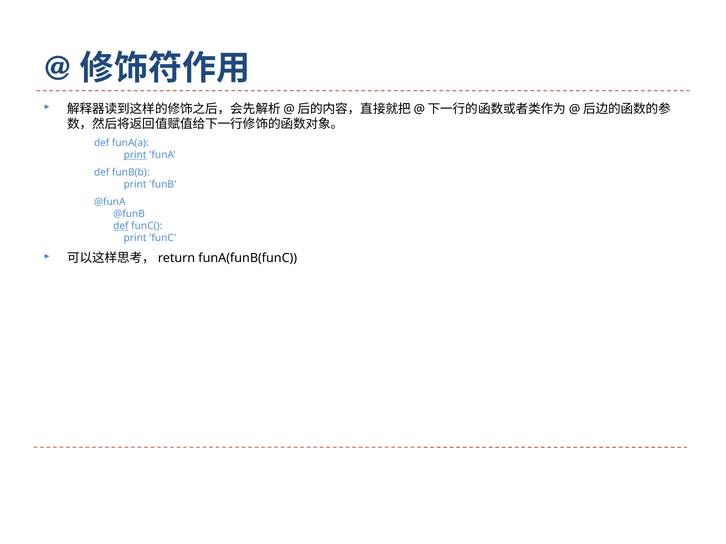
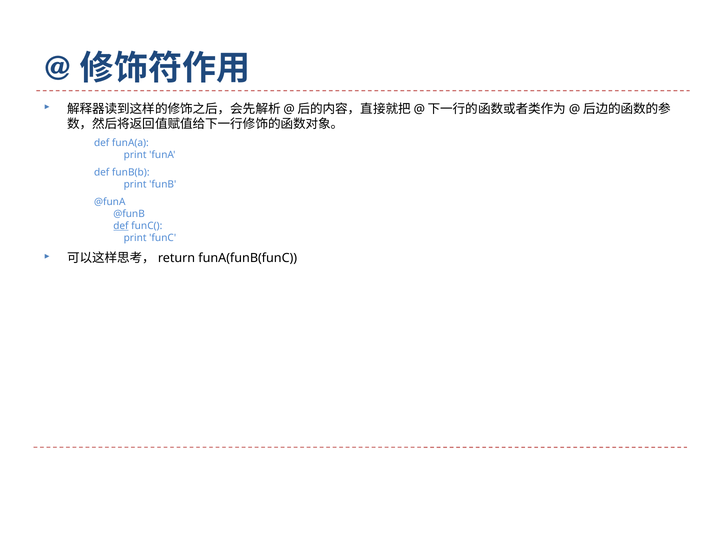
print at (135, 155) underline: present -> none
